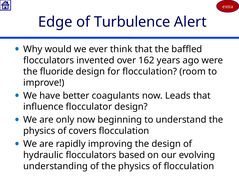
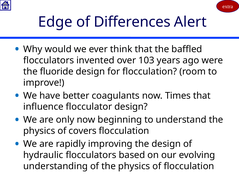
Turbulence: Turbulence -> Differences
162: 162 -> 103
Leads: Leads -> Times
